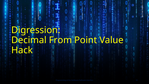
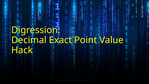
From: From -> Exact
